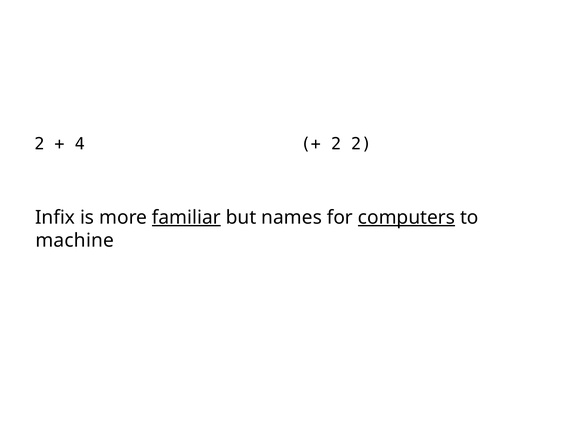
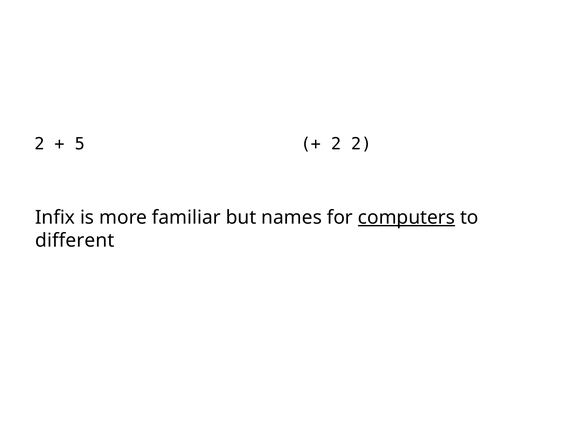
4: 4 -> 5
familiar underline: present -> none
machine: machine -> different
